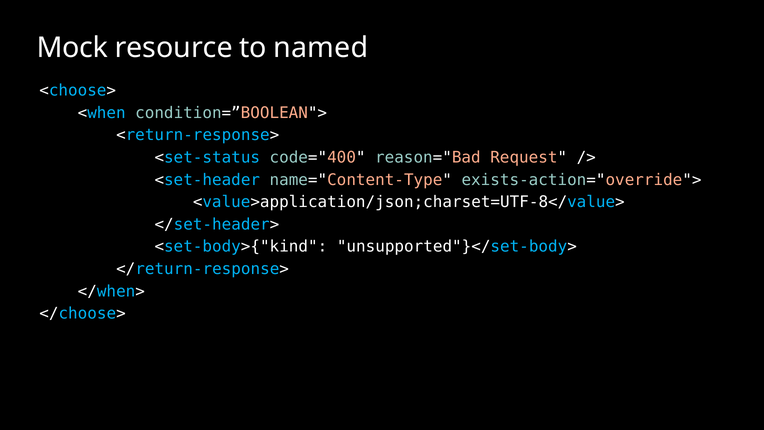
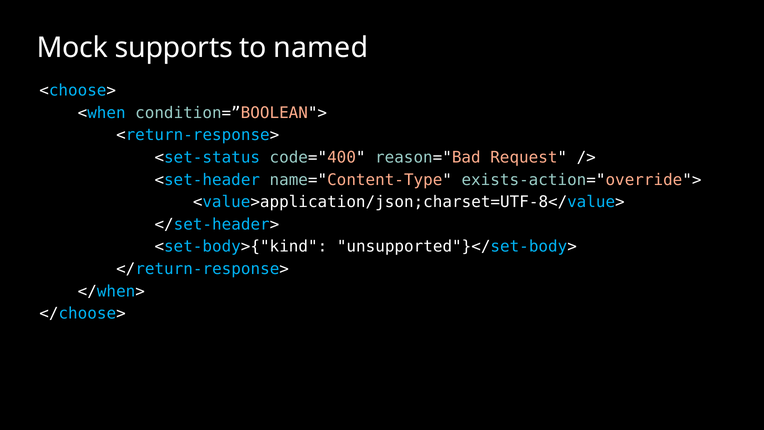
resource: resource -> supports
